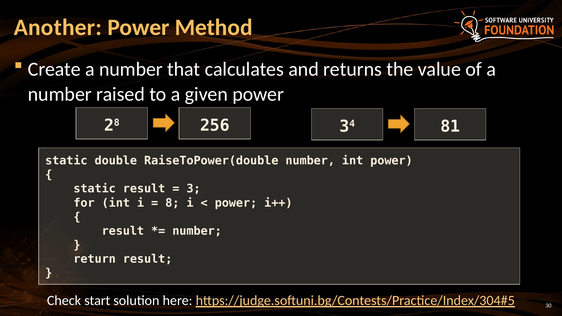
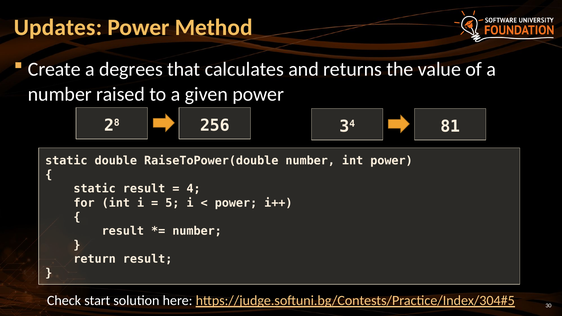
Another: Another -> Updates
Create a number: number -> degrees
3: 3 -> 4
8: 8 -> 5
